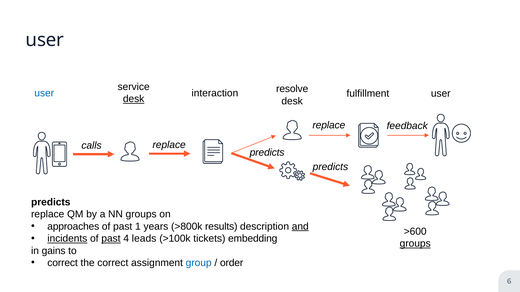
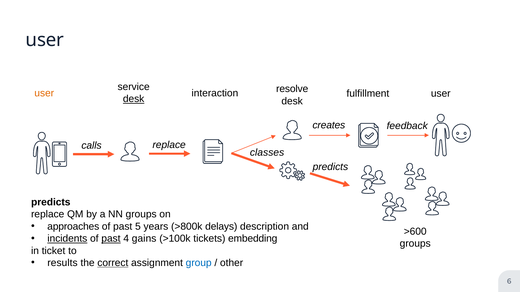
user at (44, 93) colour: blue -> orange
replace at (329, 125): replace -> creates
predicts at (267, 153): predicts -> classes
1: 1 -> 5
results: results -> delays
and underline: present -> none
leads: leads -> gains
groups at (415, 244) underline: present -> none
gains: gains -> ticket
correct at (63, 263): correct -> results
correct at (113, 263) underline: none -> present
order: order -> other
